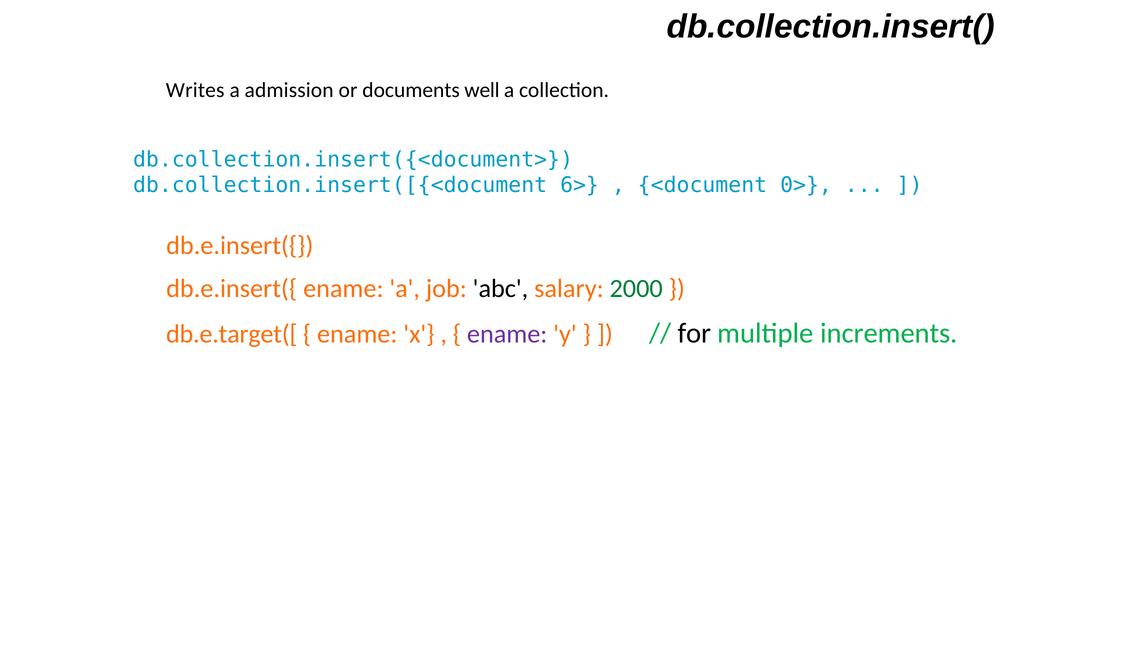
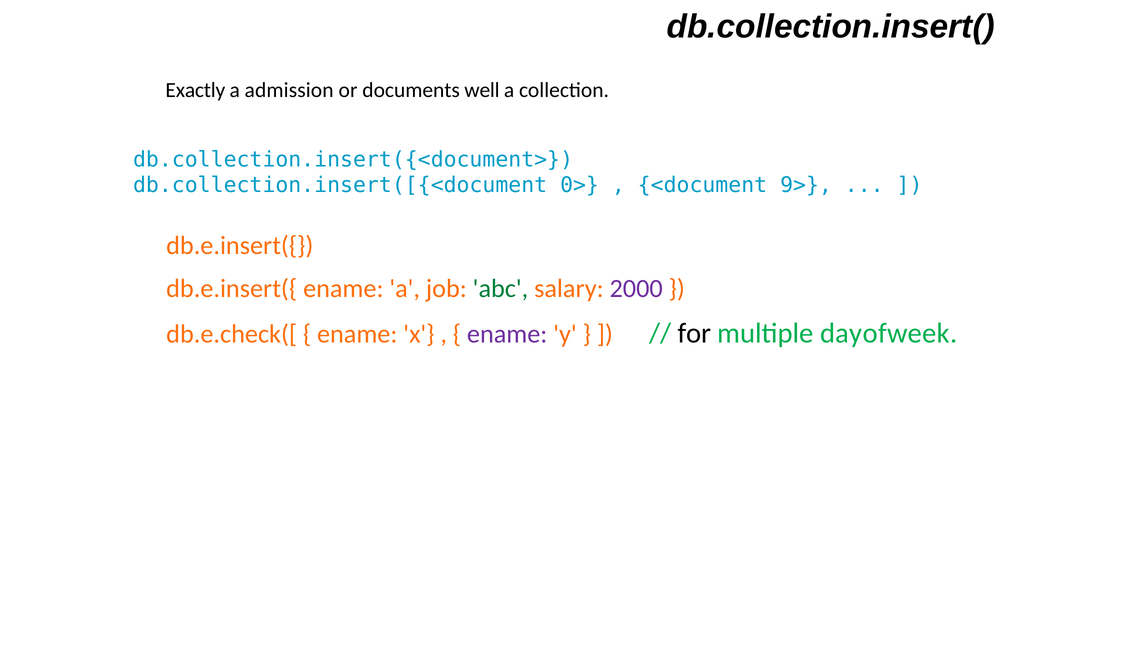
Writes: Writes -> Exactly
6>: 6> -> 0>
0>: 0> -> 9>
abc colour: black -> green
2000 colour: green -> purple
db.e.target([: db.e.target([ -> db.e.check([
increments: increments -> dayofweek
